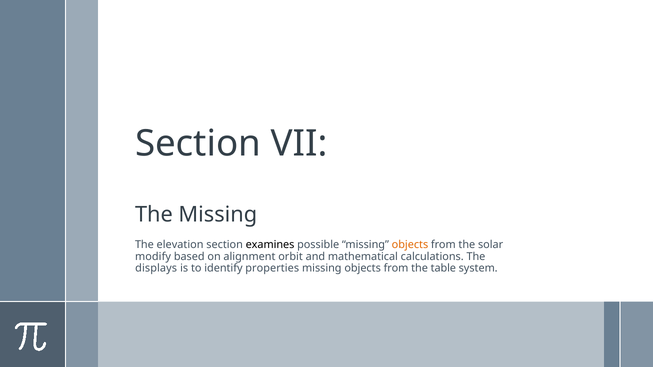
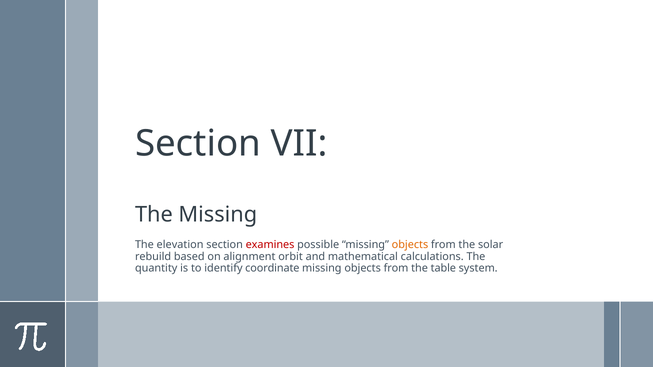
examines colour: black -> red
modify: modify -> rebuild
displays: displays -> quantity
properties: properties -> coordinate
